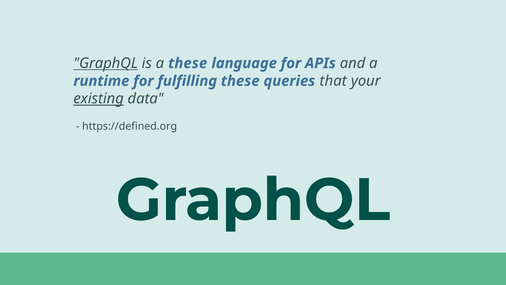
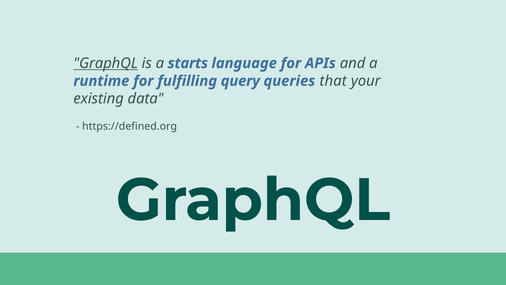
a these: these -> starts
fulfilling these: these -> query
existing underline: present -> none
